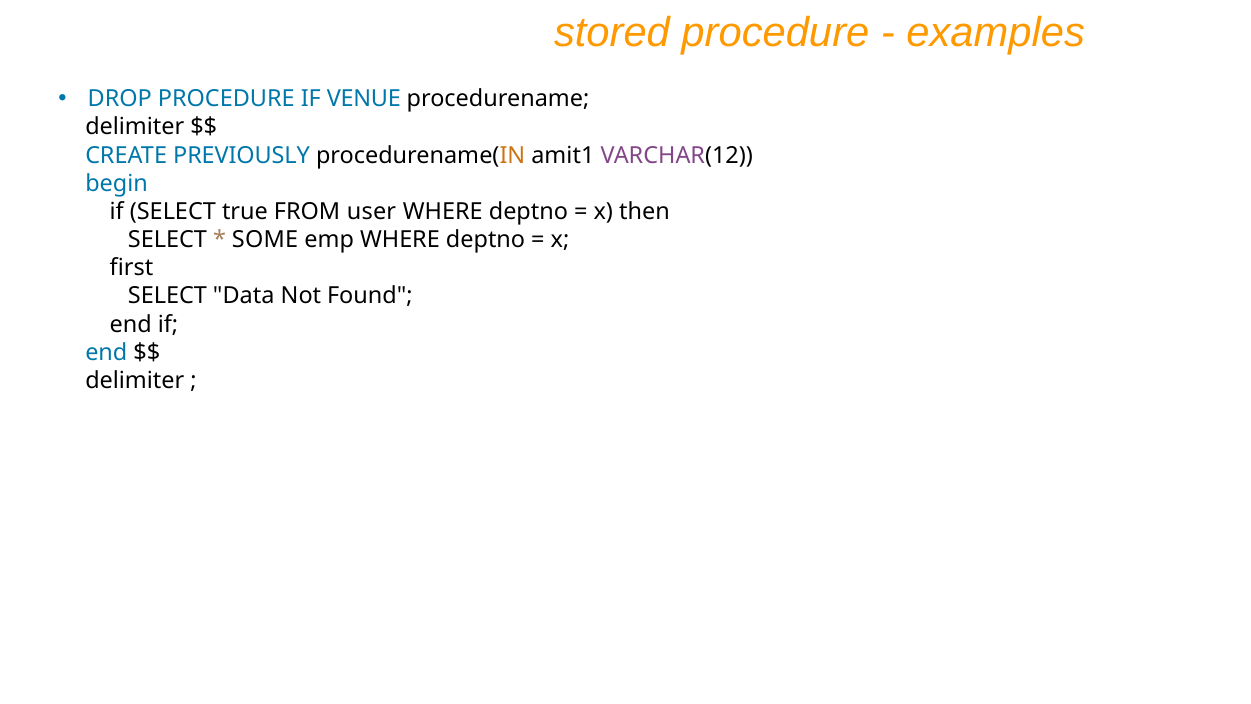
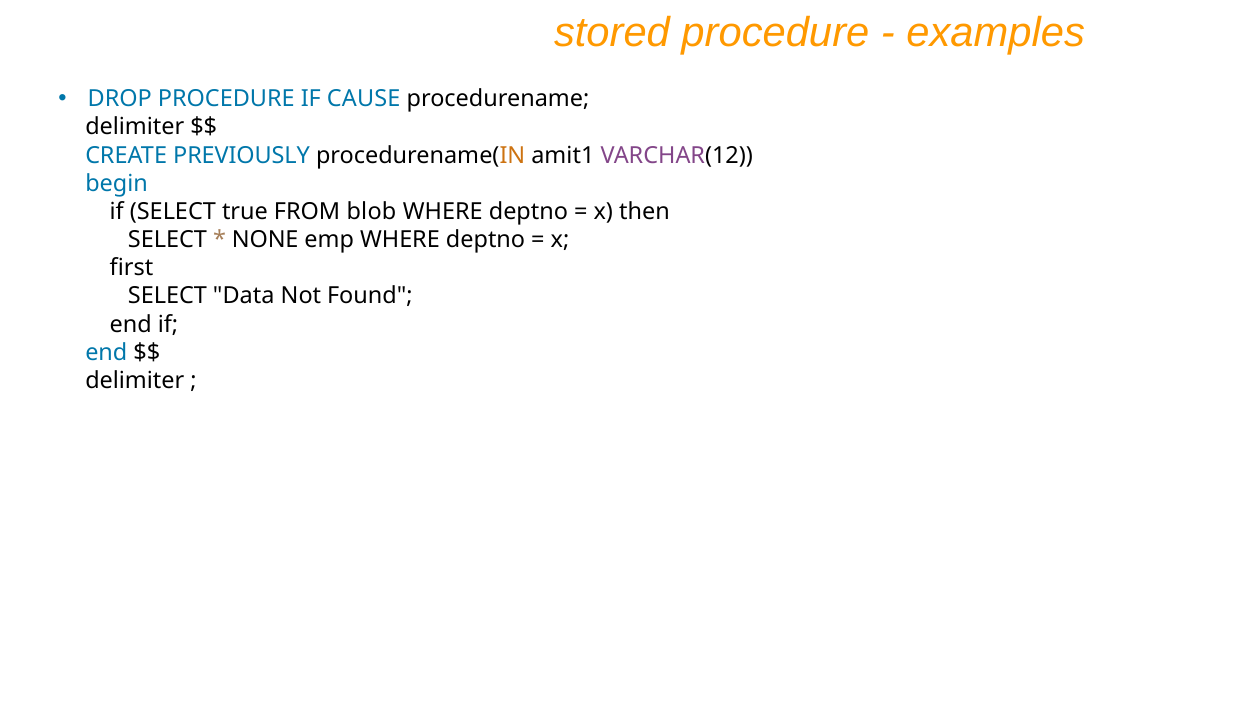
VENUE: VENUE -> CAUSE
user: user -> blob
SOME: SOME -> NONE
